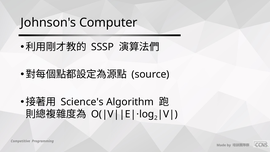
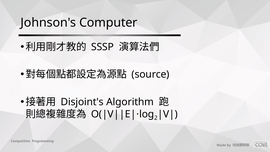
Science's: Science's -> Disjoint's
